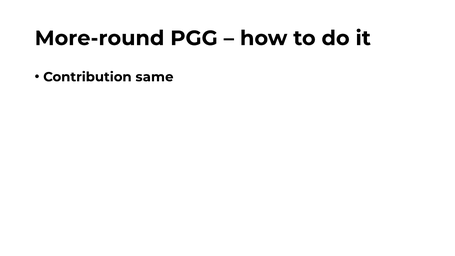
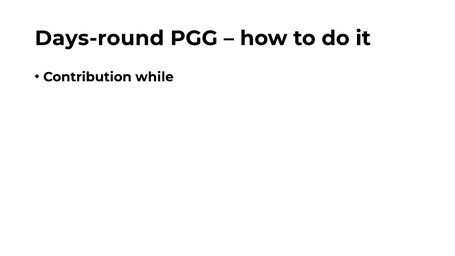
More-round: More-round -> Days-round
same: same -> while
